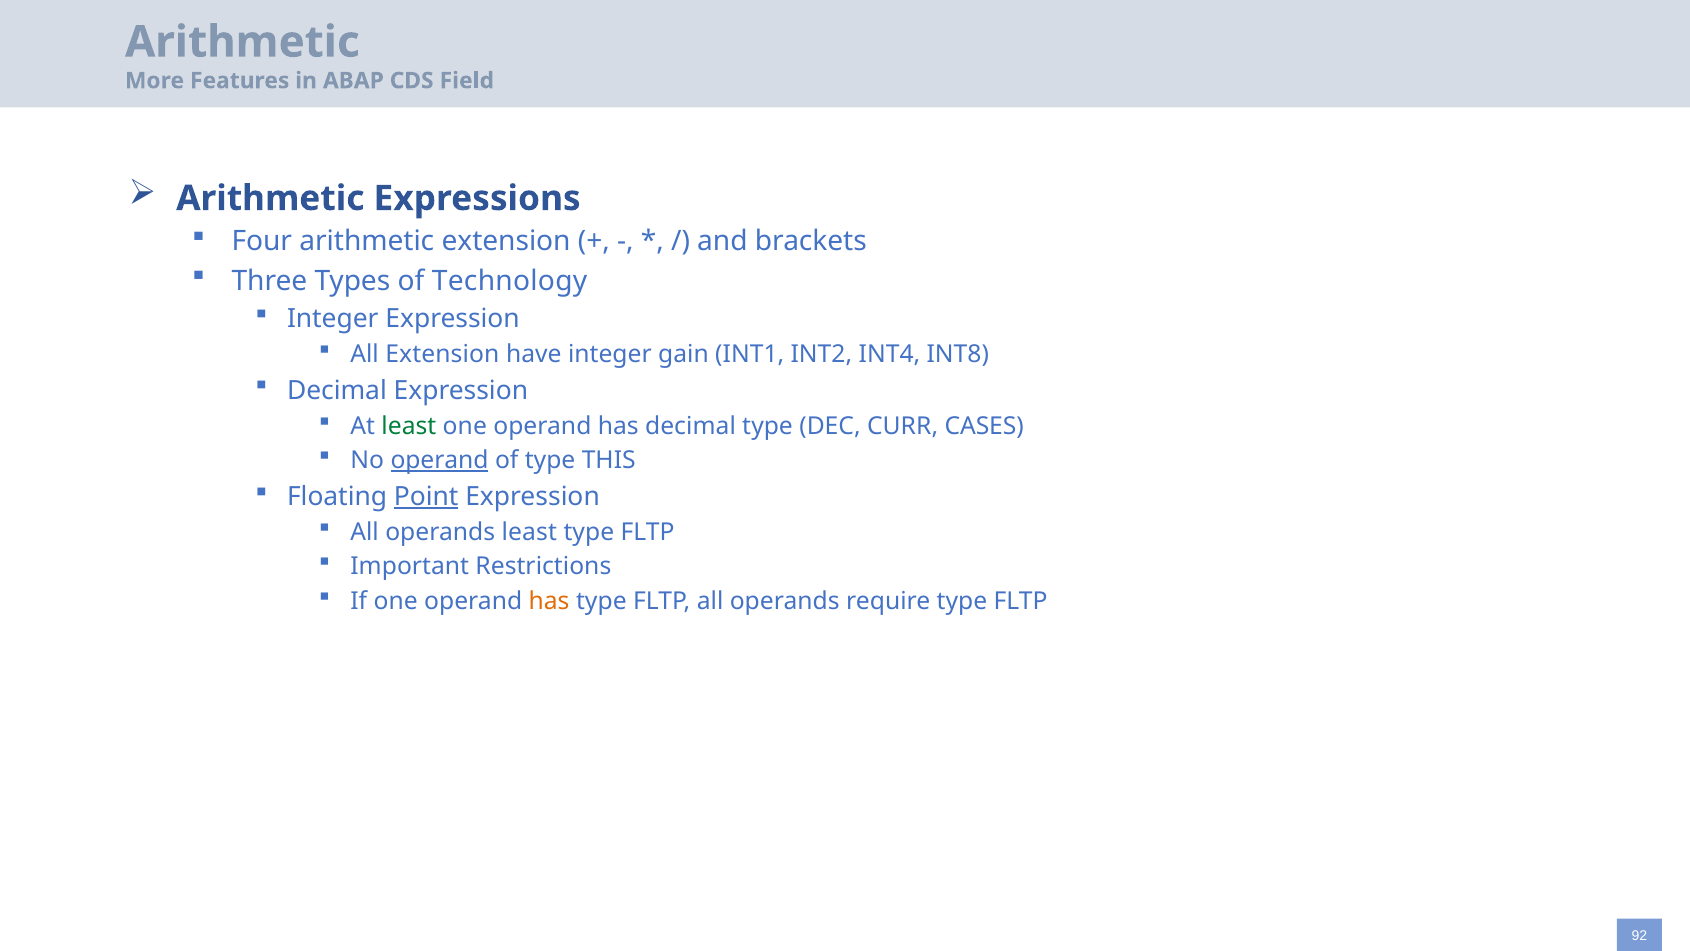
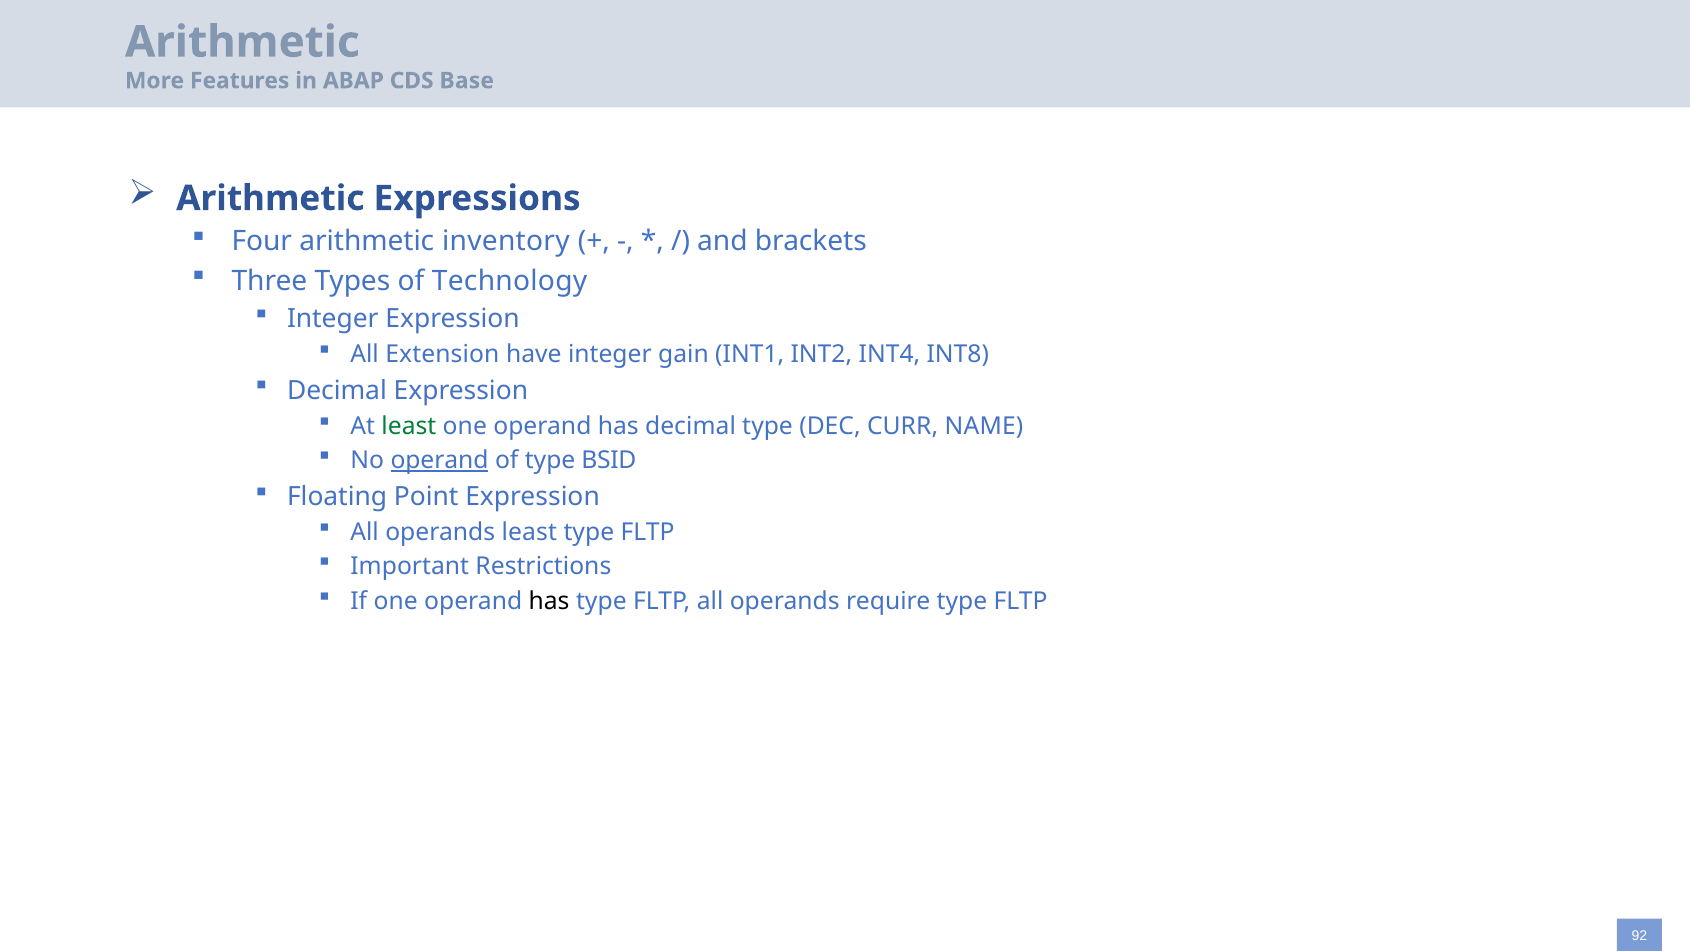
Field: Field -> Base
arithmetic extension: extension -> inventory
CASES: CASES -> NAME
THIS: THIS -> BSID
Point underline: present -> none
has at (549, 601) colour: orange -> black
